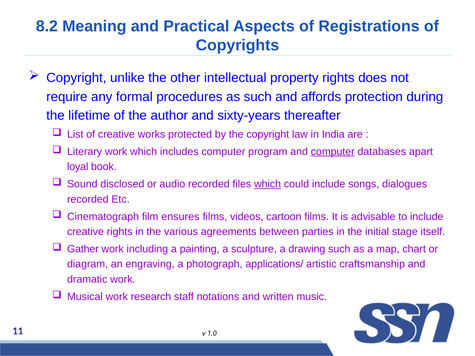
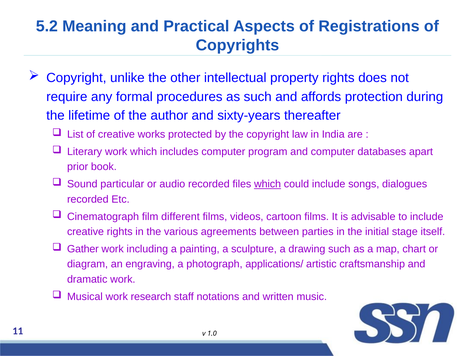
8.2: 8.2 -> 5.2
computer at (333, 152) underline: present -> none
loyal: loyal -> prior
disclosed: disclosed -> particular
ensures: ensures -> different
